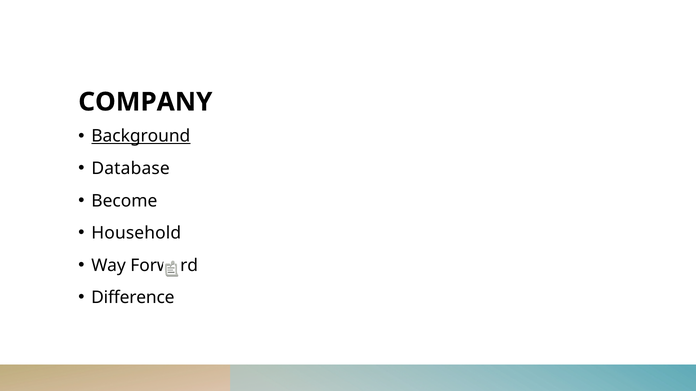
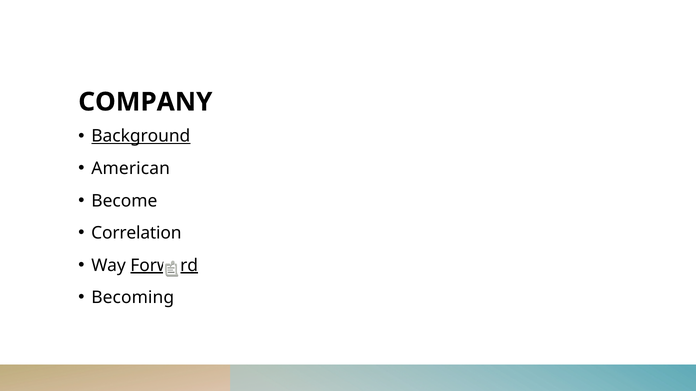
Database: Database -> American
Household: Household -> Correlation
Forward underline: none -> present
Difference: Difference -> Becoming
